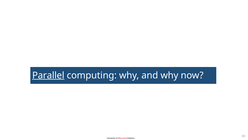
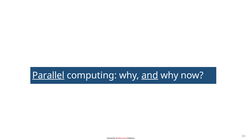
and underline: none -> present
